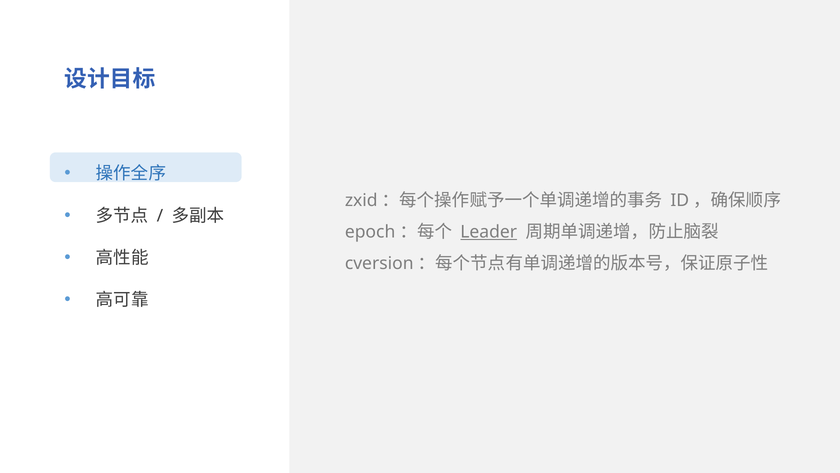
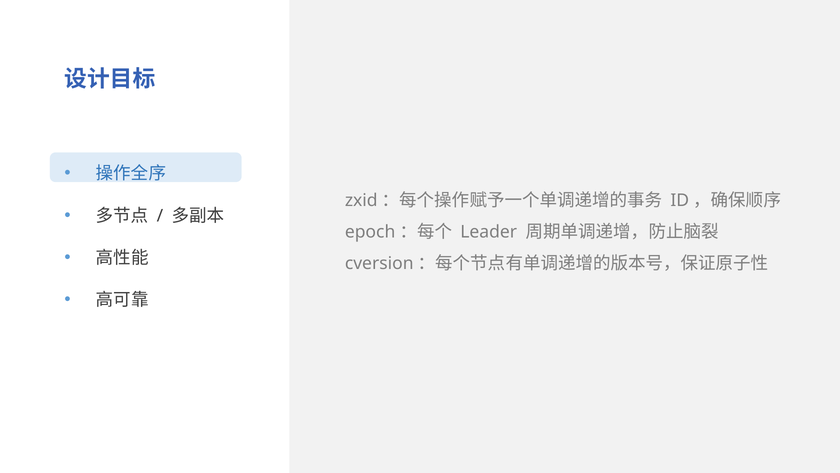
Leader underline: present -> none
